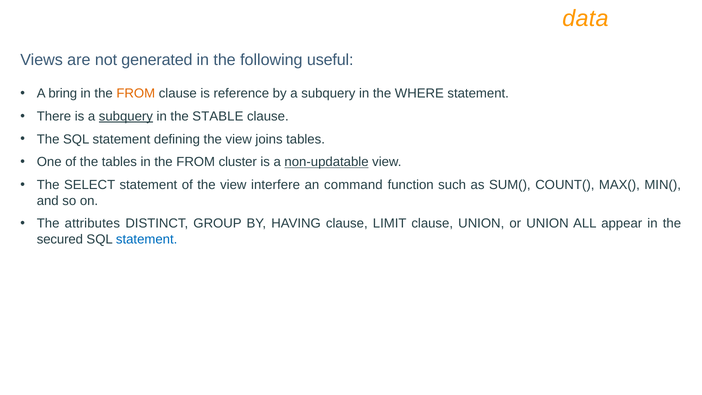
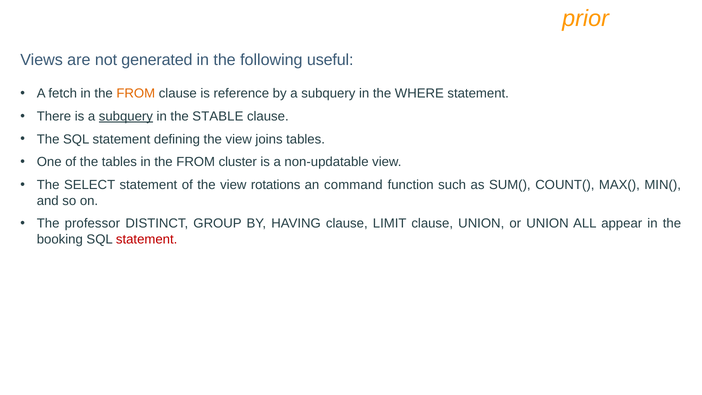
data: data -> prior
bring: bring -> fetch
non-updatable underline: present -> none
interfere: interfere -> rotations
attributes: attributes -> professor
secured: secured -> booking
statement at (147, 239) colour: blue -> red
